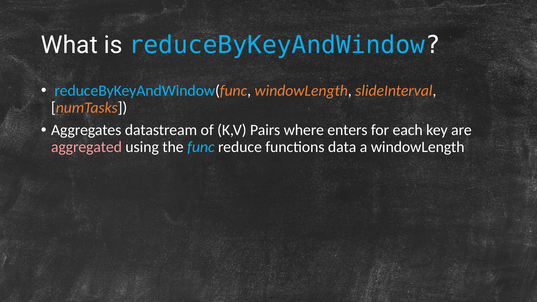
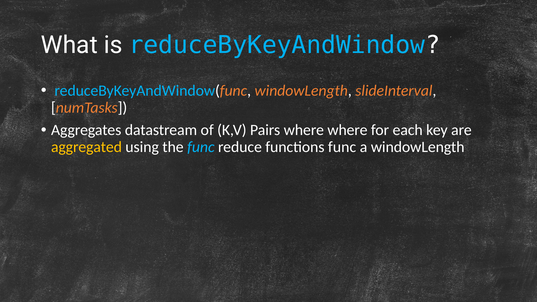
where enters: enters -> where
aggregated colour: pink -> yellow
functions data: data -> func
